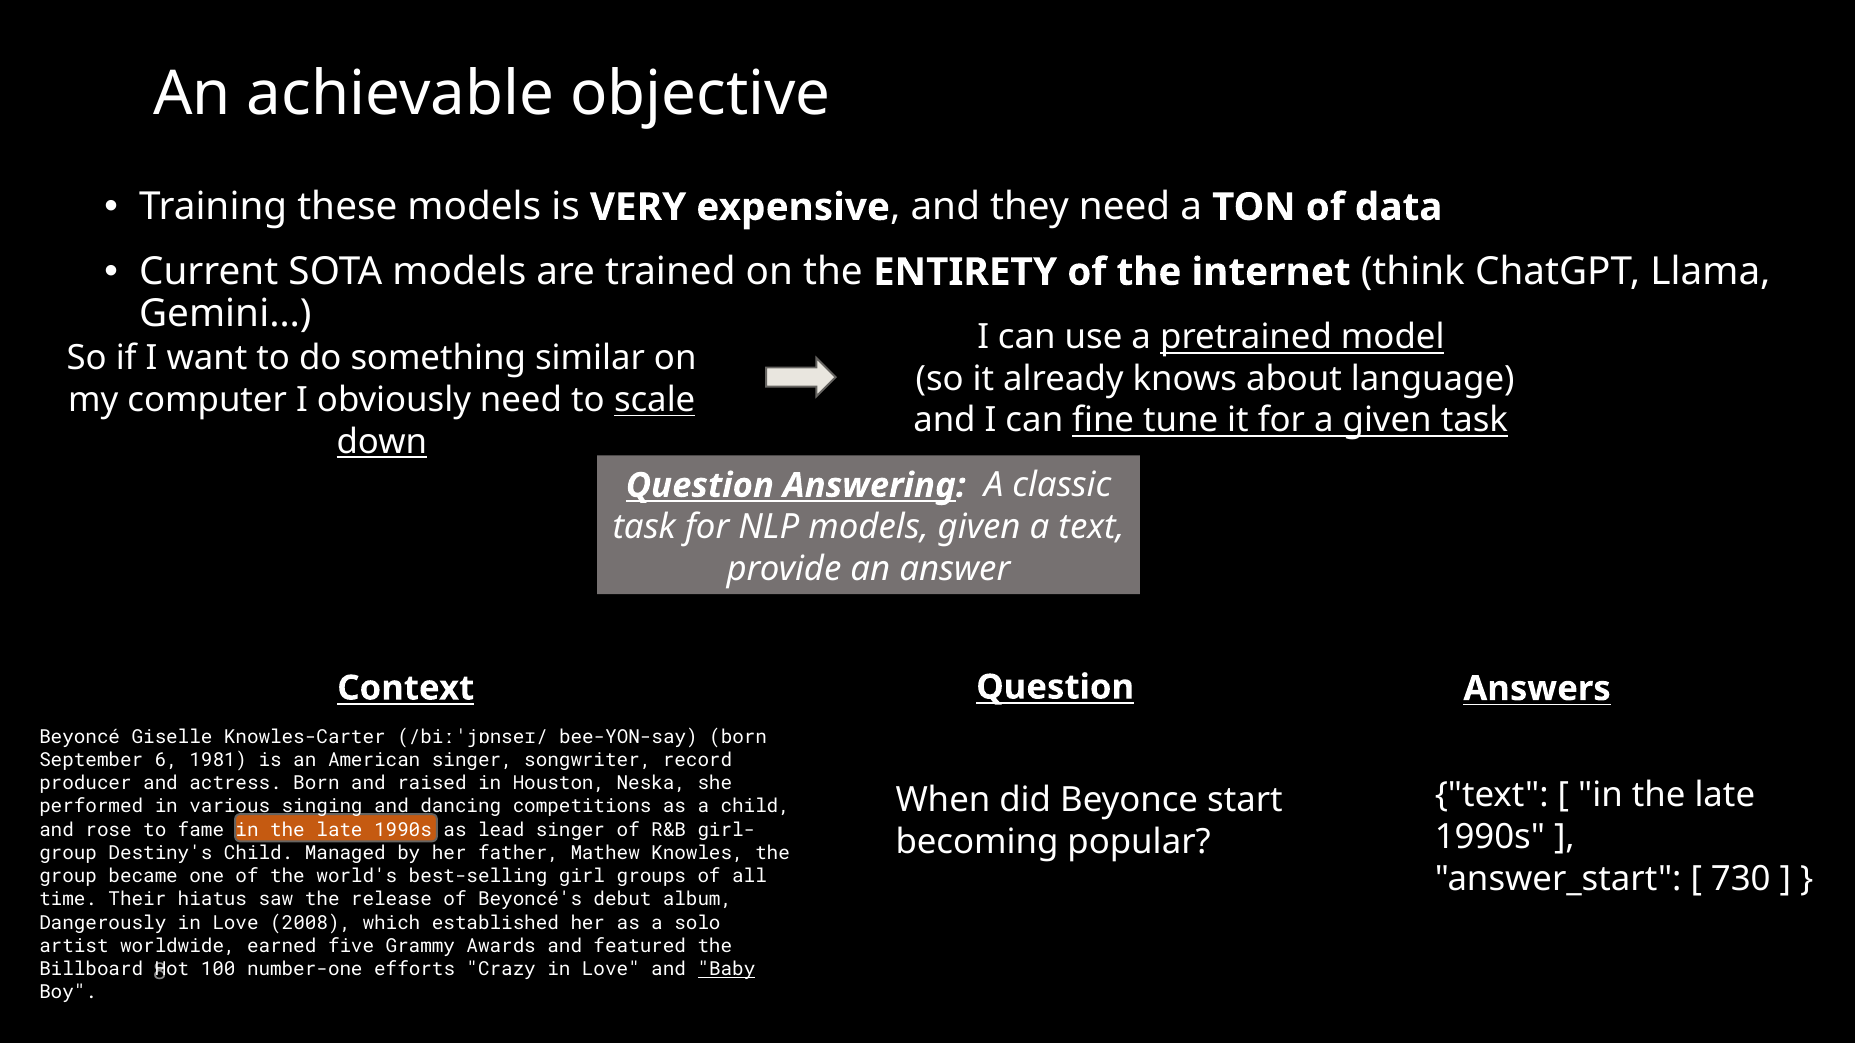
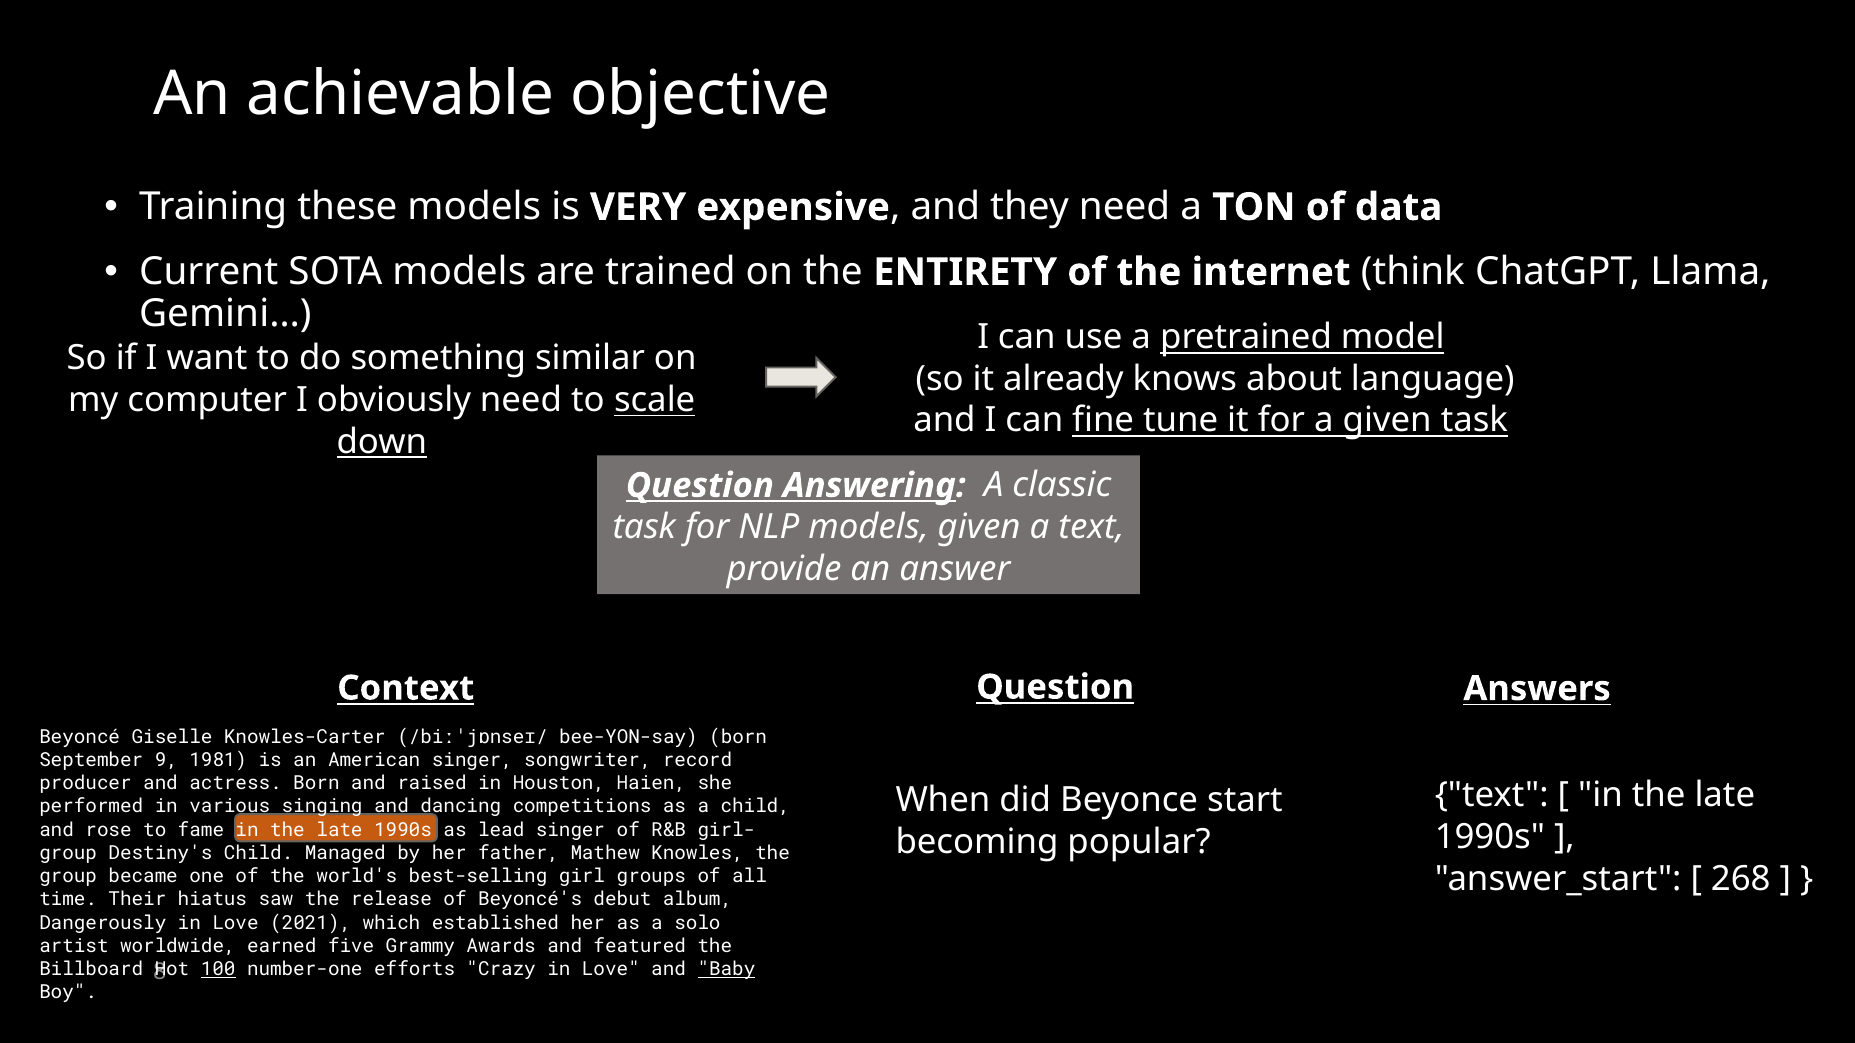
6: 6 -> 9
Neska: Neska -> Haien
730: 730 -> 268
2008: 2008 -> 2021
100 underline: none -> present
